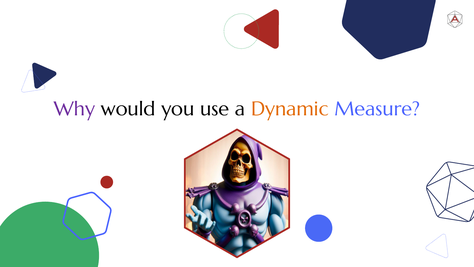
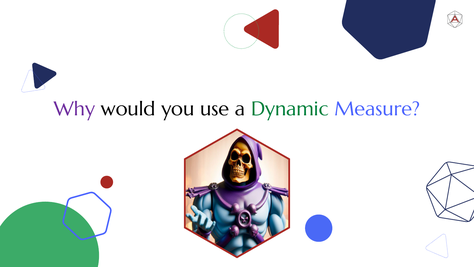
Dynamic colour: orange -> green
